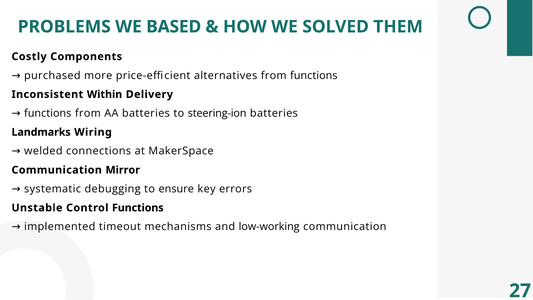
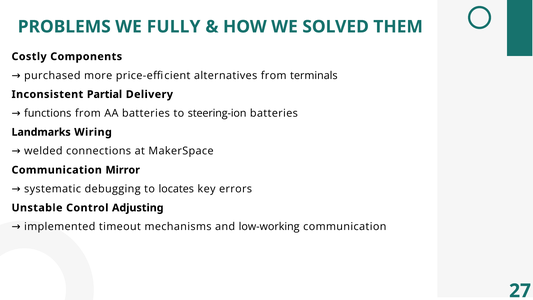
BASED: BASED -> FULLY
from functions: functions -> terminals
Within: Within -> Partial
ensure: ensure -> locates
Control Functions: Functions -> Adjusting
